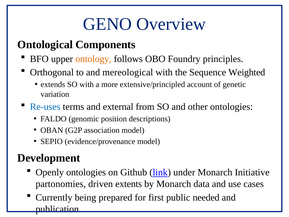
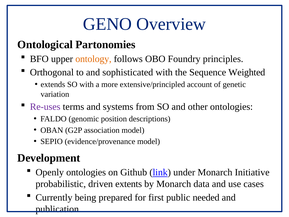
Components: Components -> Partonomies
mereological: mereological -> sophisticated
Re-uses colour: blue -> purple
external: external -> systems
partonomies: partonomies -> probabilistic
